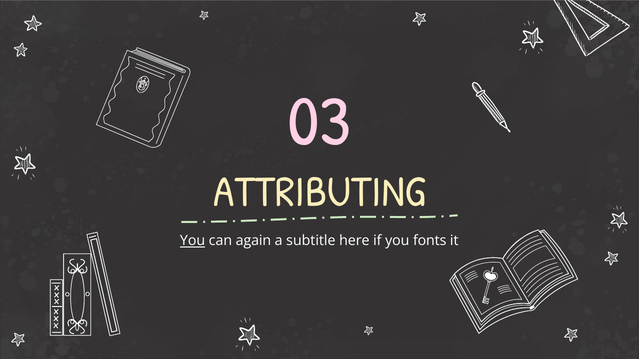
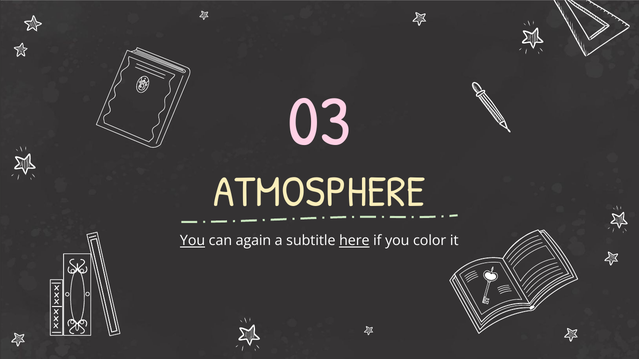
ATTRIBUTING: ATTRIBUTING -> ATMOSPHERE
here underline: none -> present
fonts: fonts -> color
